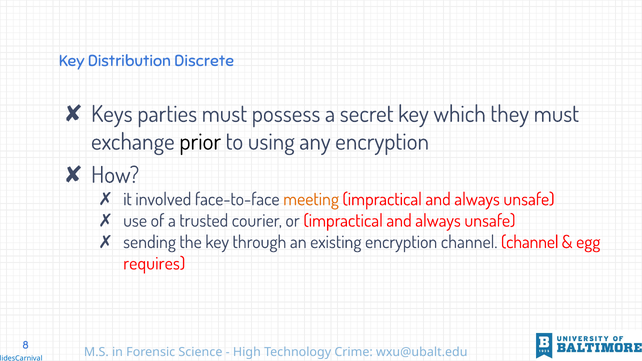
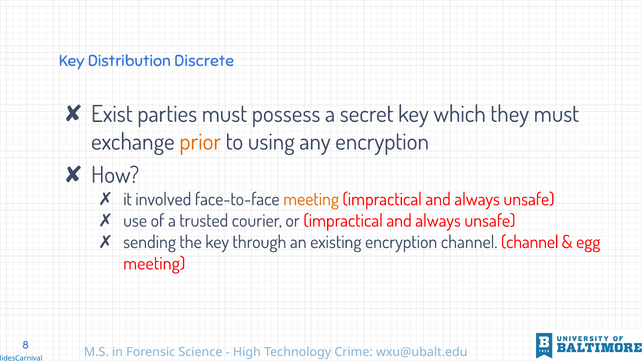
Keys: Keys -> Exist
prior colour: black -> orange
requires at (154, 264): requires -> meeting
